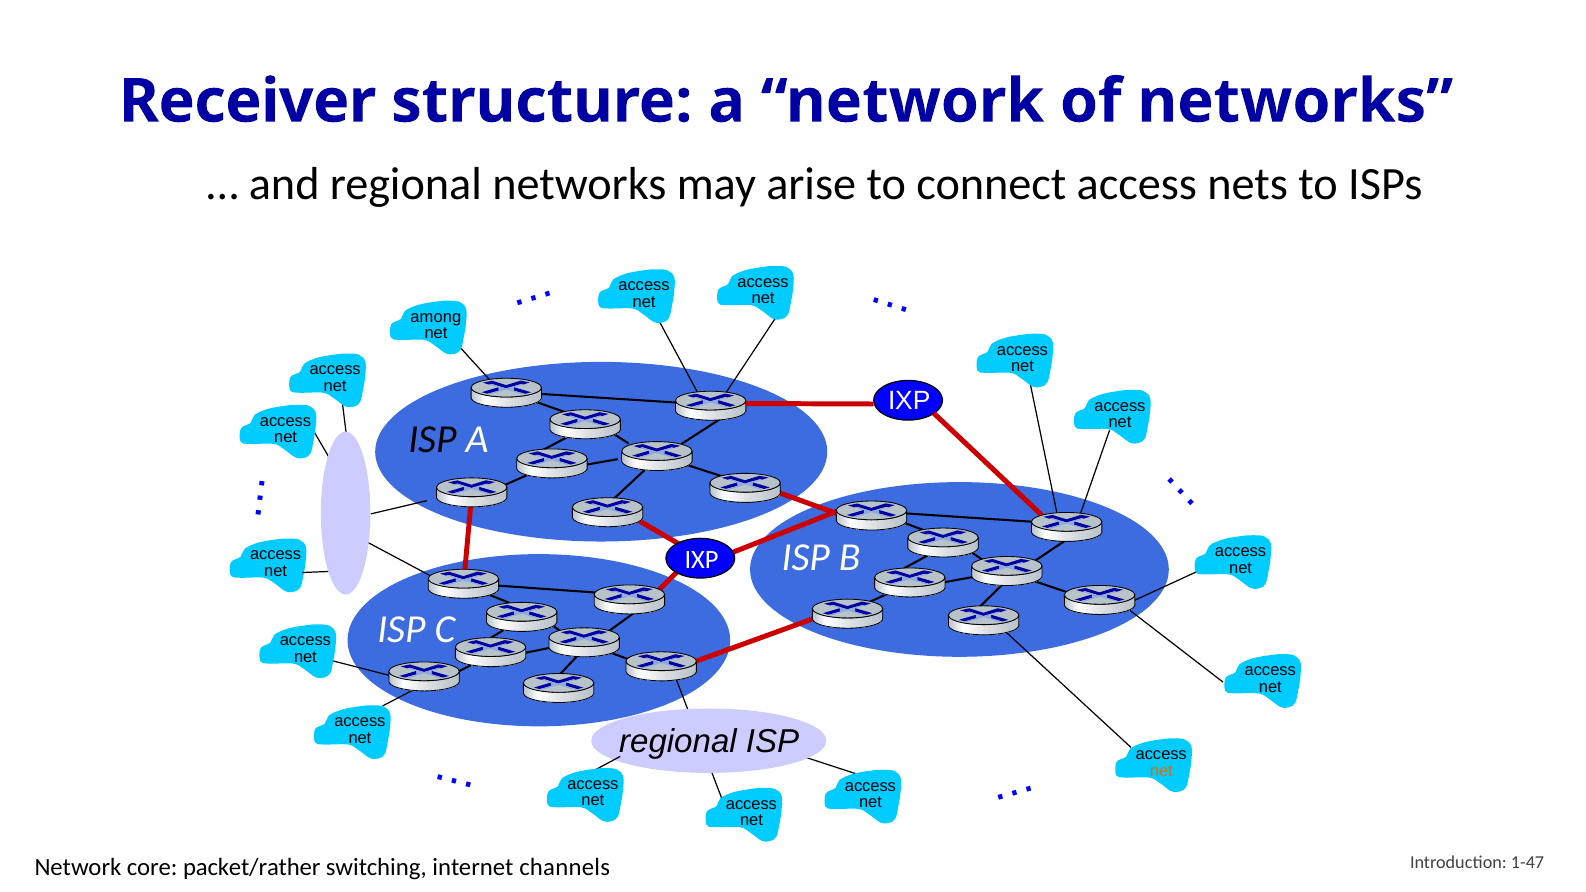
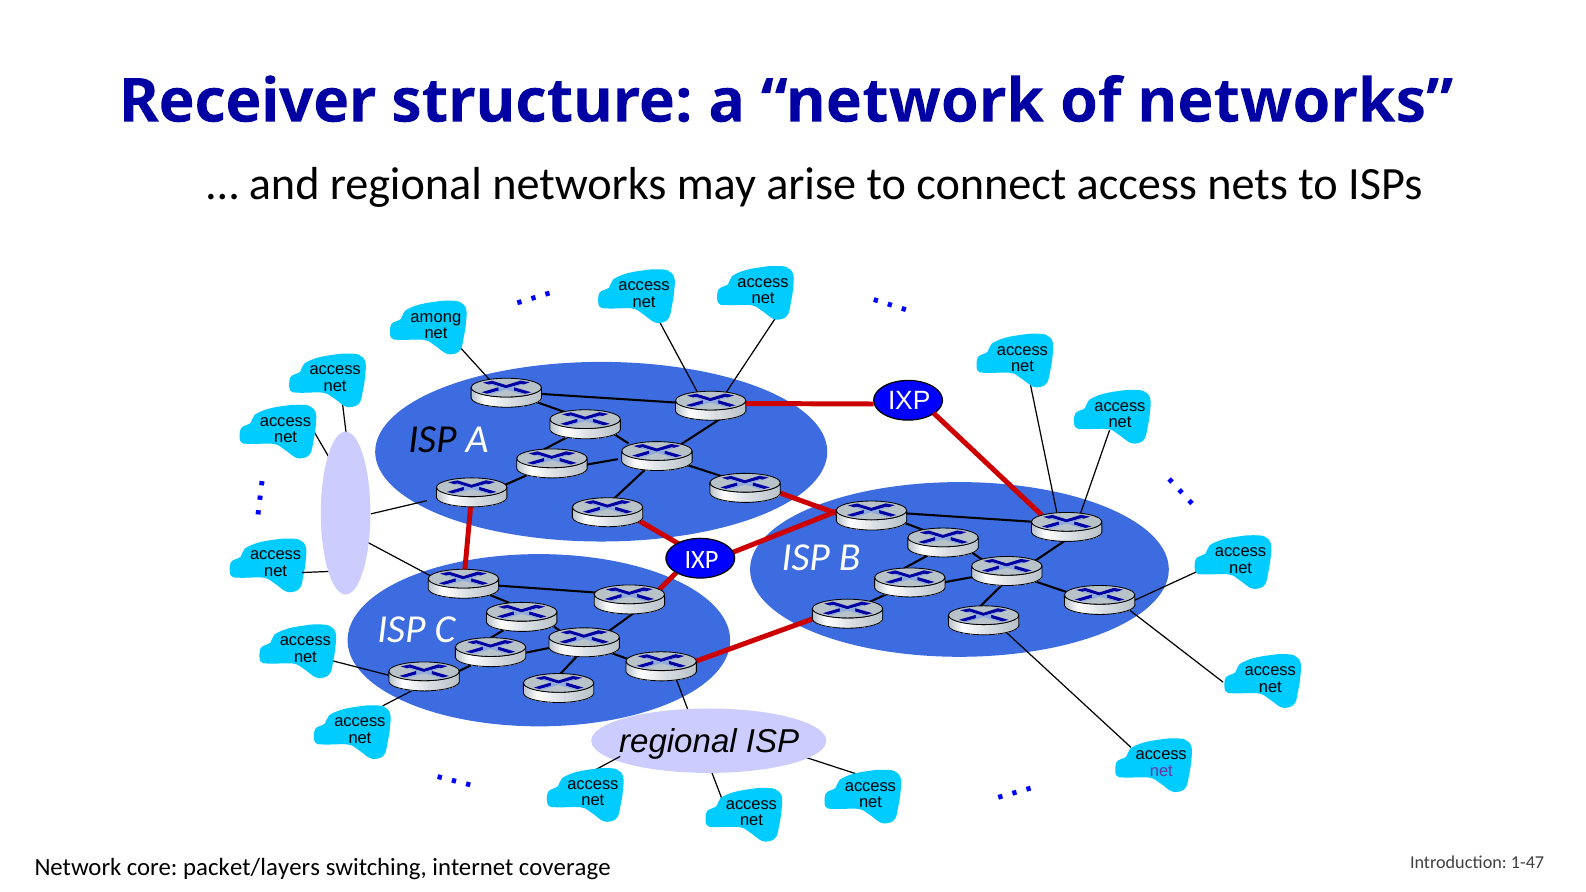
net at (1161, 771) colour: orange -> purple
packet/rather: packet/rather -> packet/layers
channels: channels -> coverage
